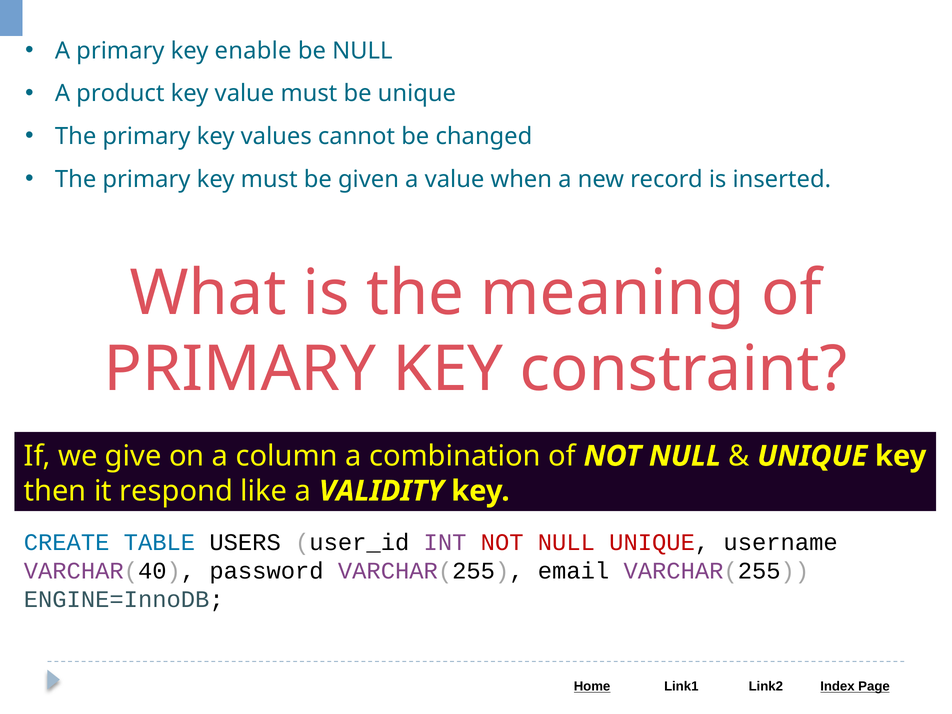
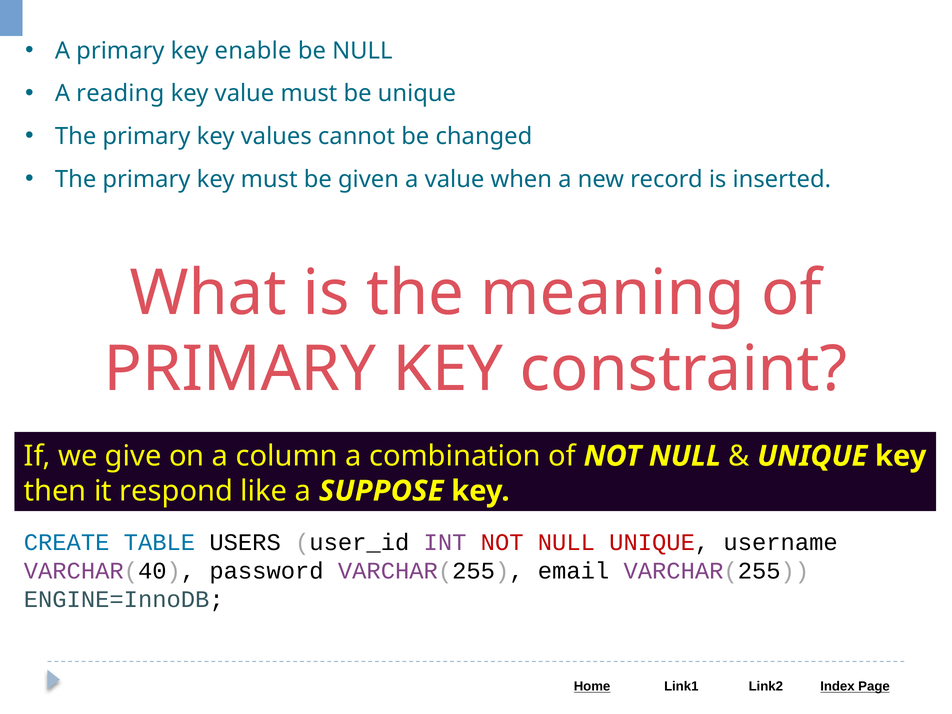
product: product -> reading
VALIDITY: VALIDITY -> SUPPOSE
